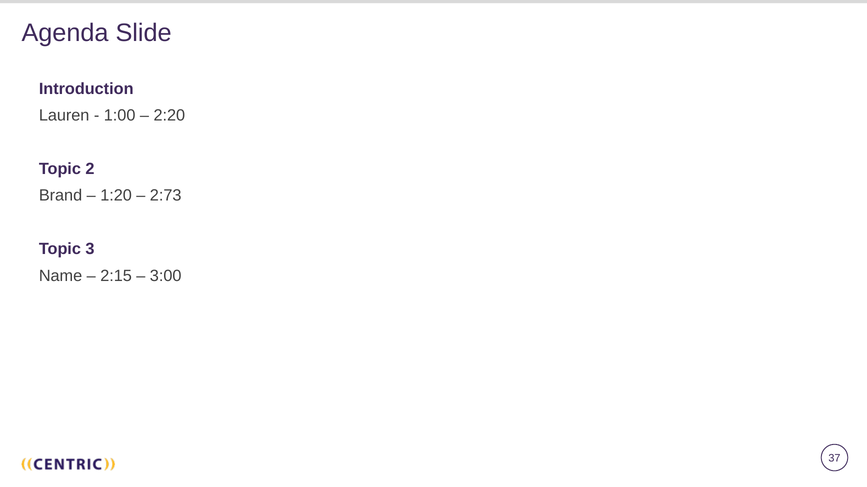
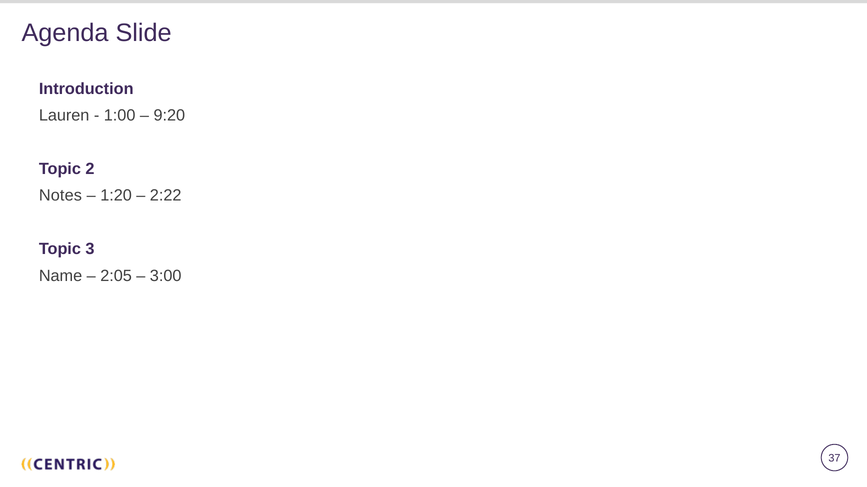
2:20: 2:20 -> 9:20
Brand: Brand -> Notes
2:73: 2:73 -> 2:22
2:15: 2:15 -> 2:05
